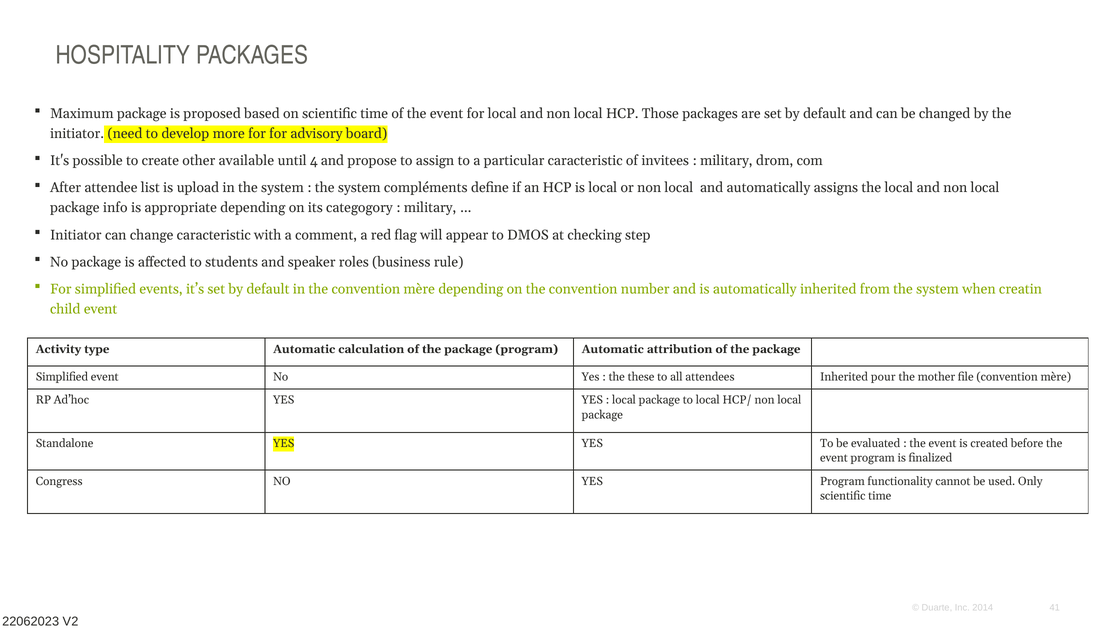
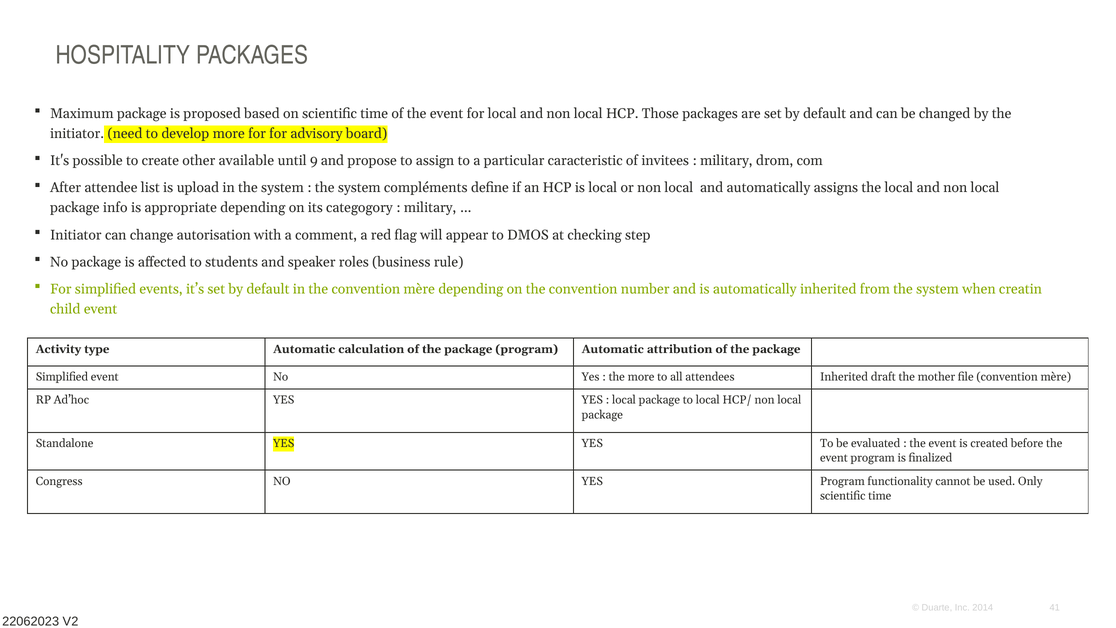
4: 4 -> 9
change caracteristic: caracteristic -> autorisation
the these: these -> more
pour: pour -> draft
